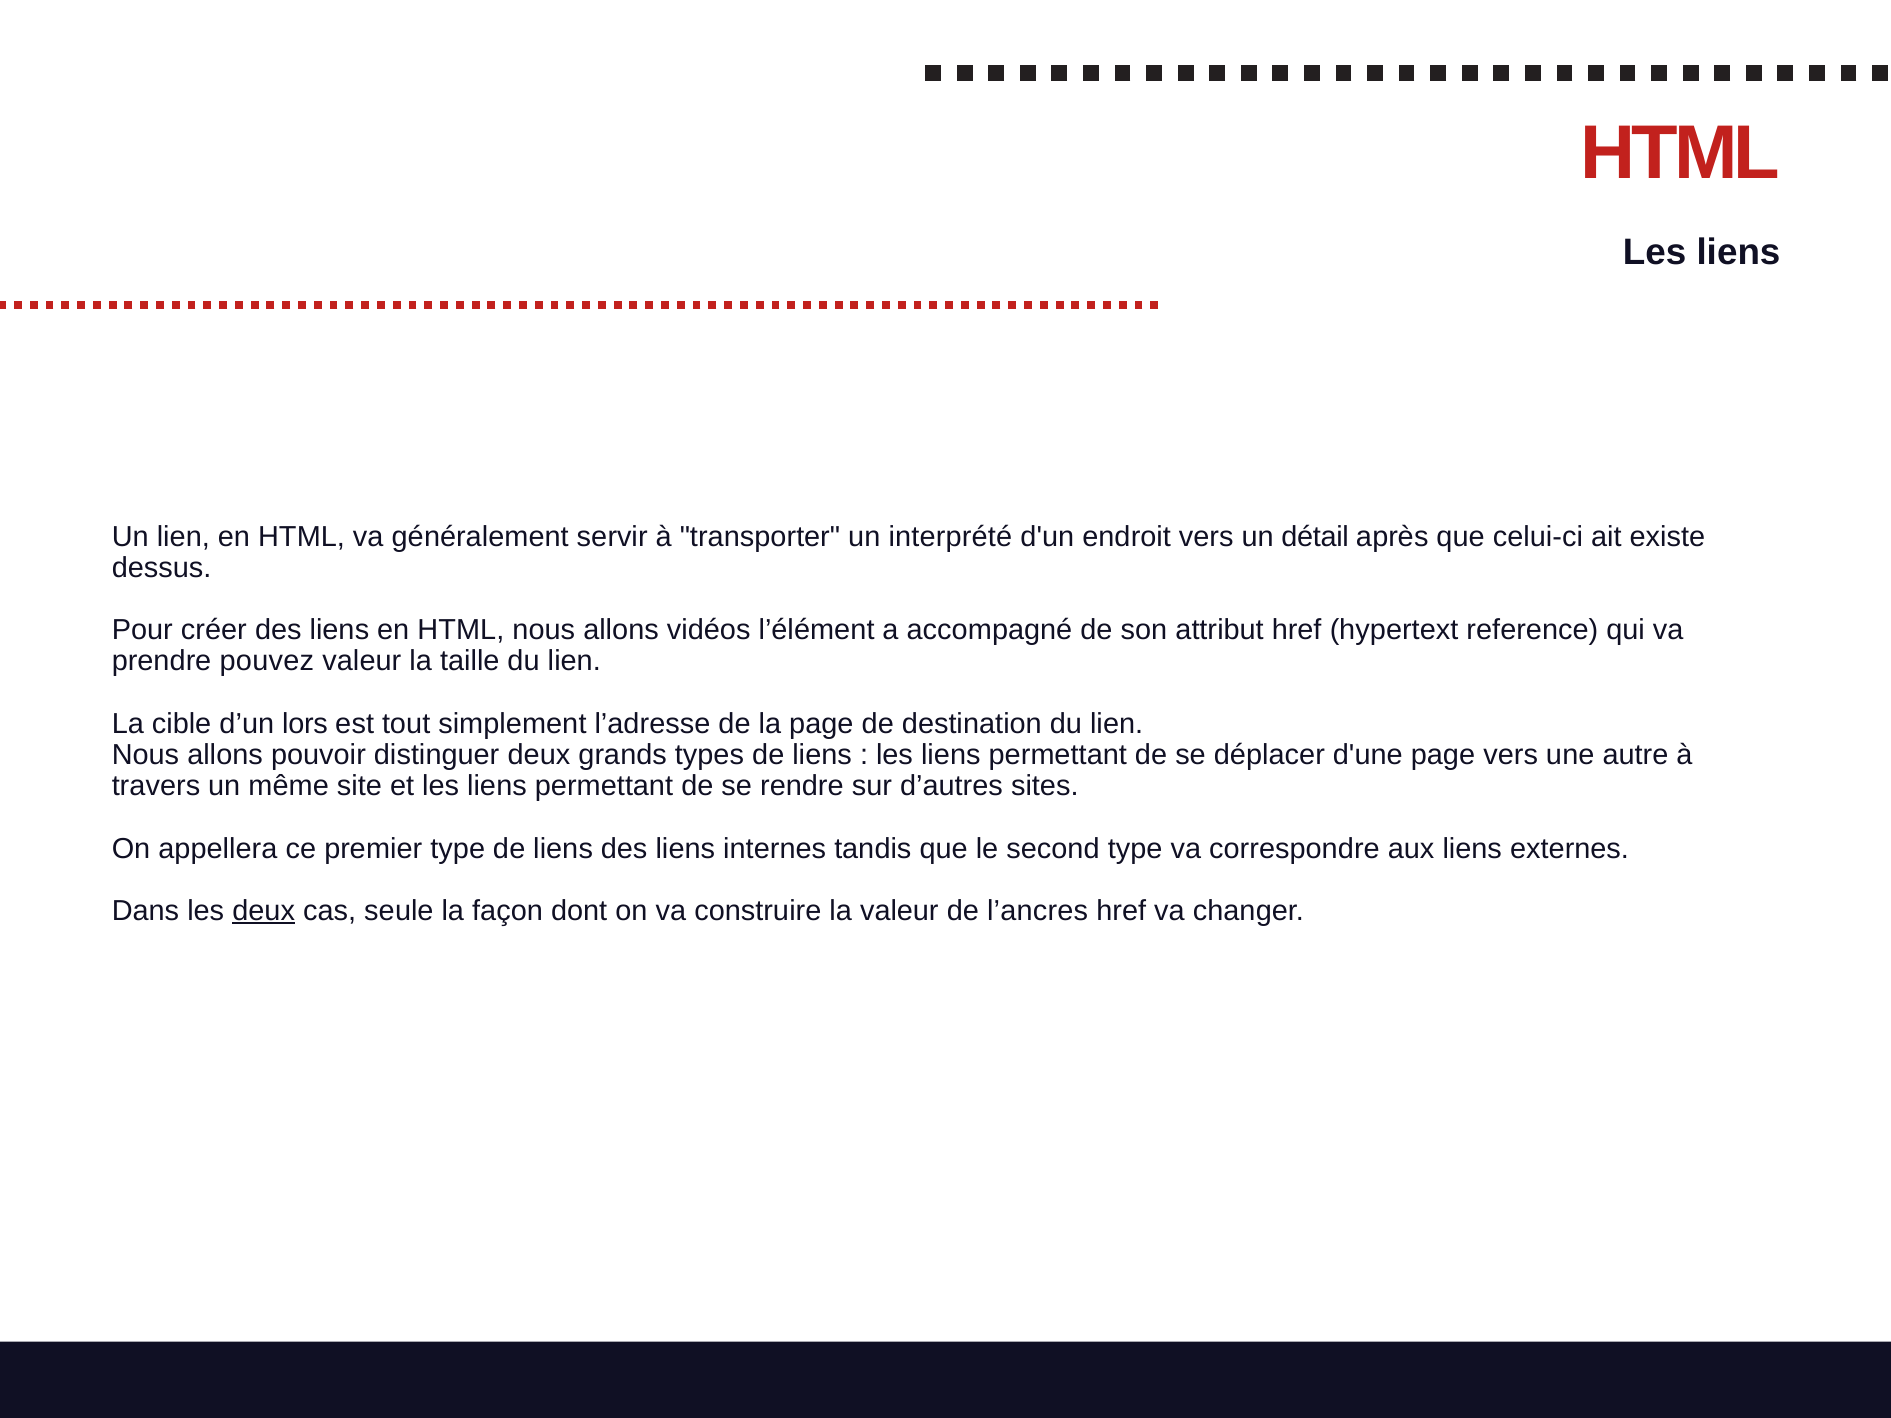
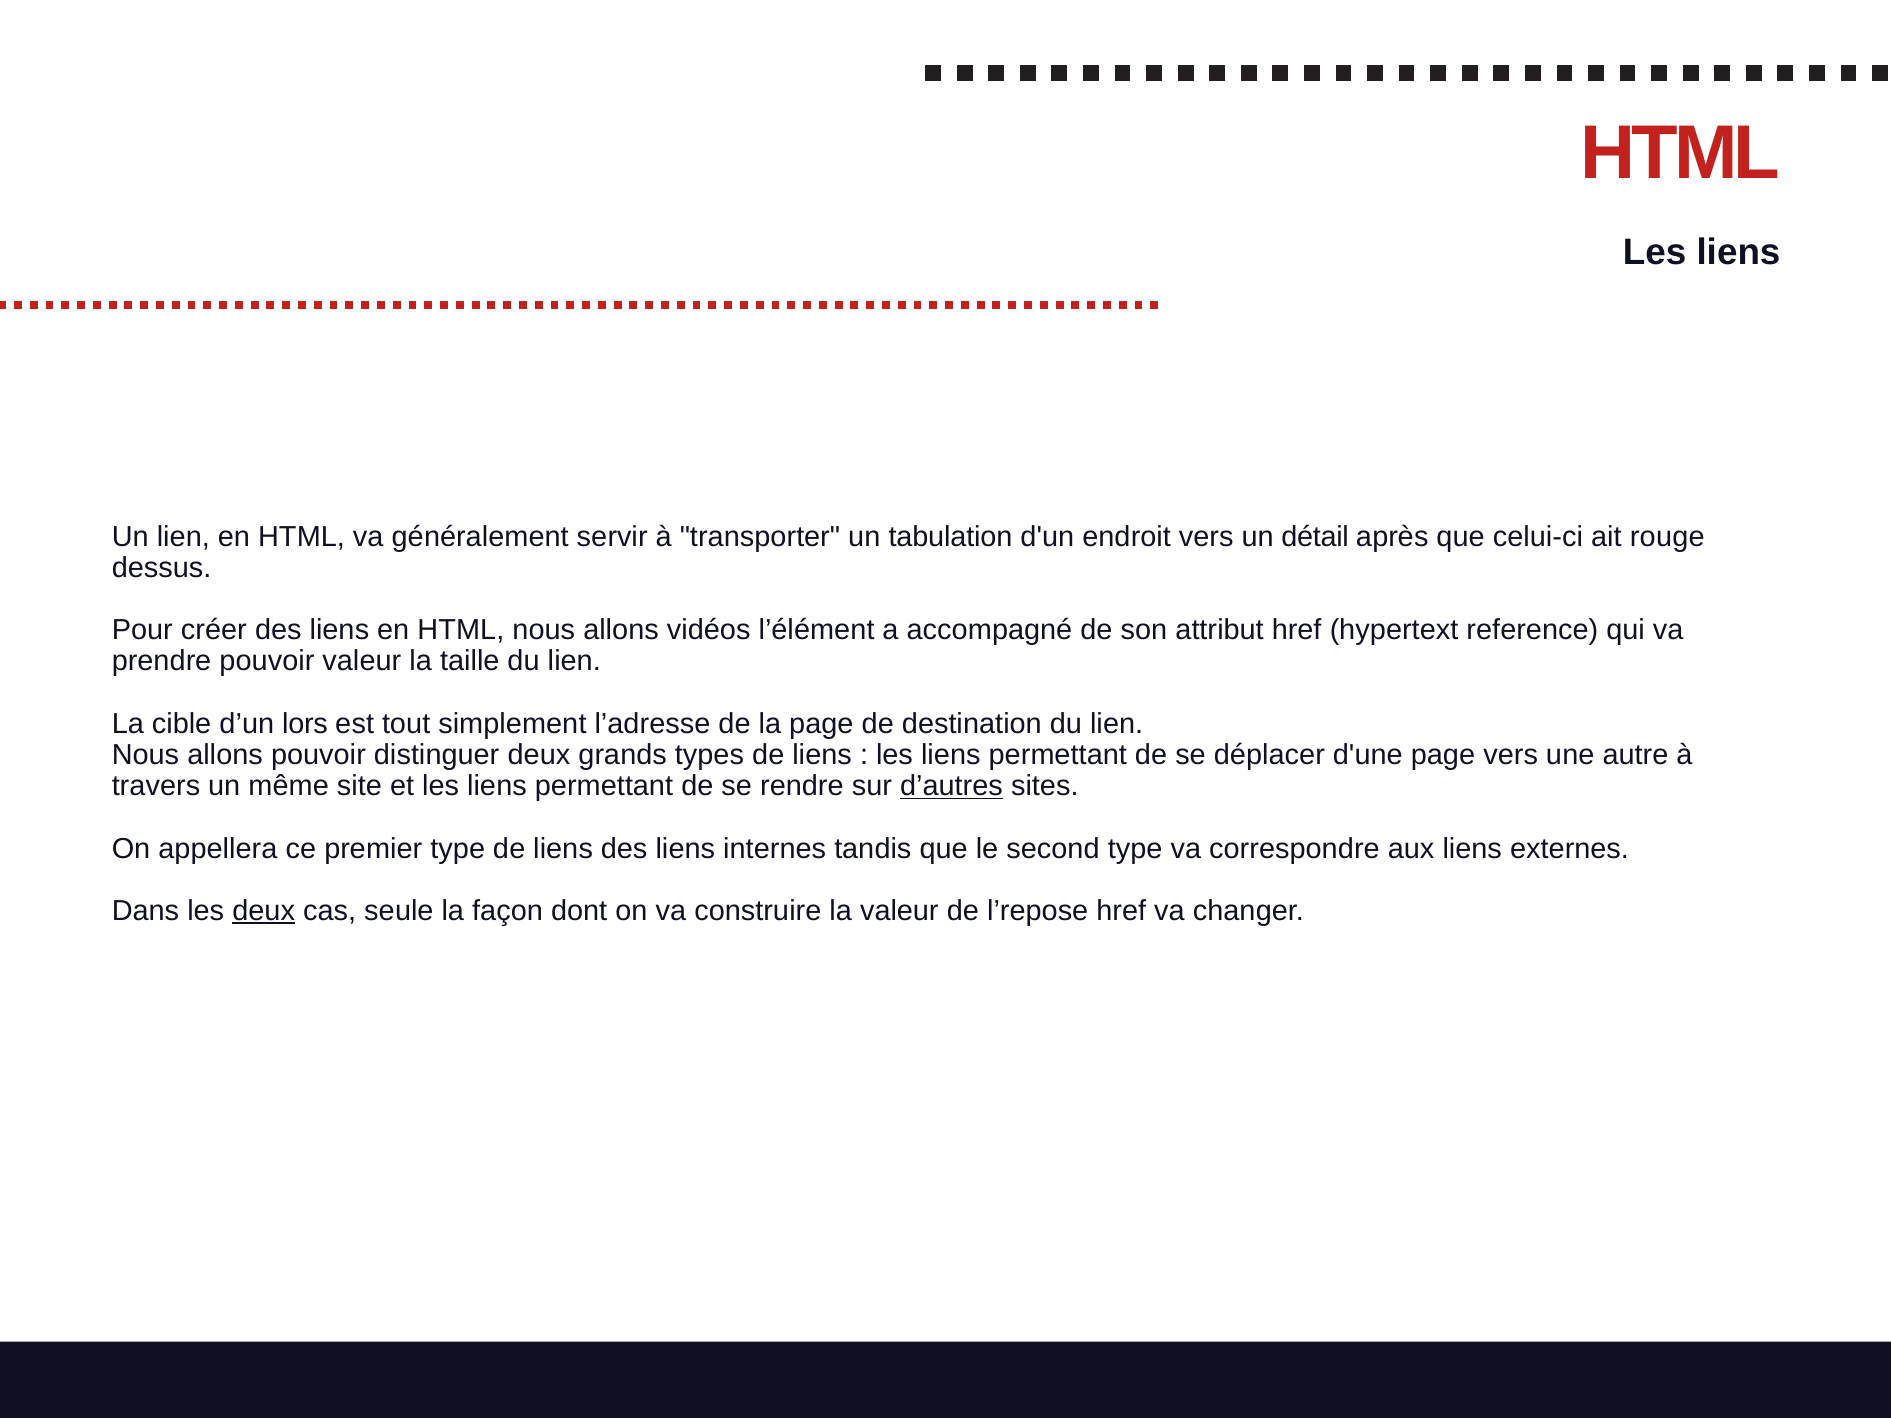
interprété: interprété -> tabulation
existe: existe -> rouge
prendre pouvez: pouvez -> pouvoir
d’autres underline: none -> present
l’ancres: l’ancres -> l’repose
